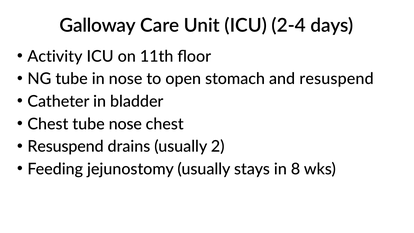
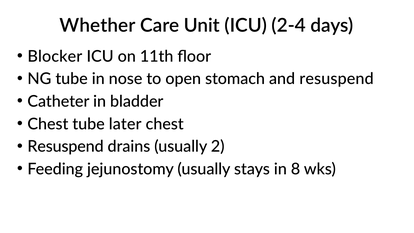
Galloway: Galloway -> Whether
Activity: Activity -> Blocker
tube nose: nose -> later
